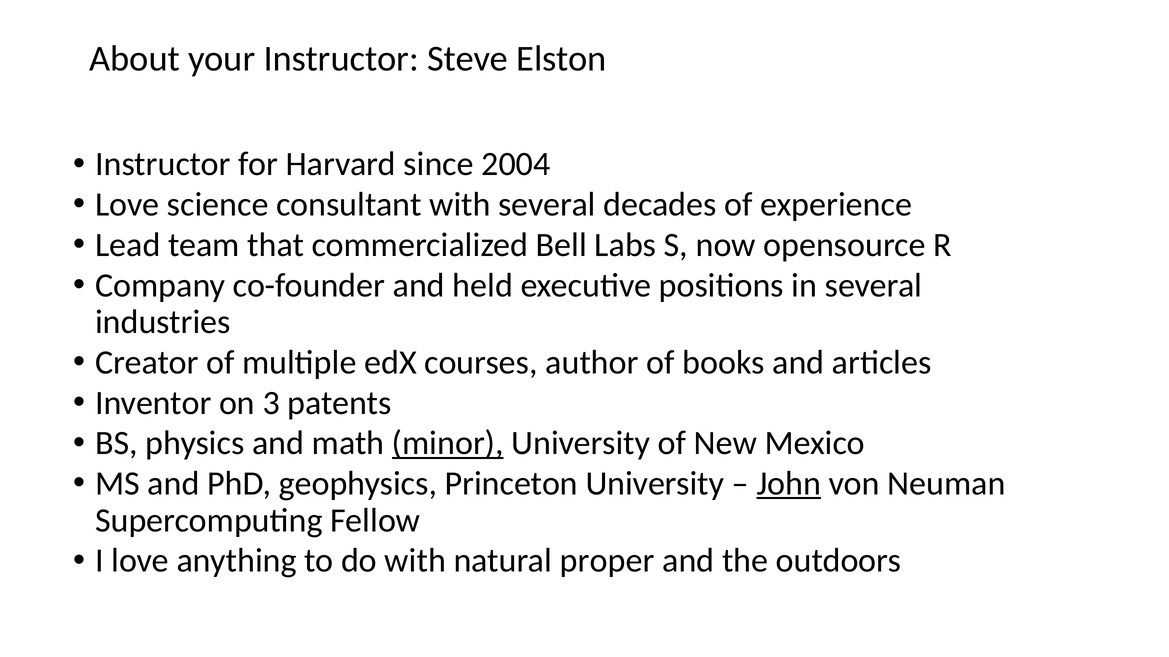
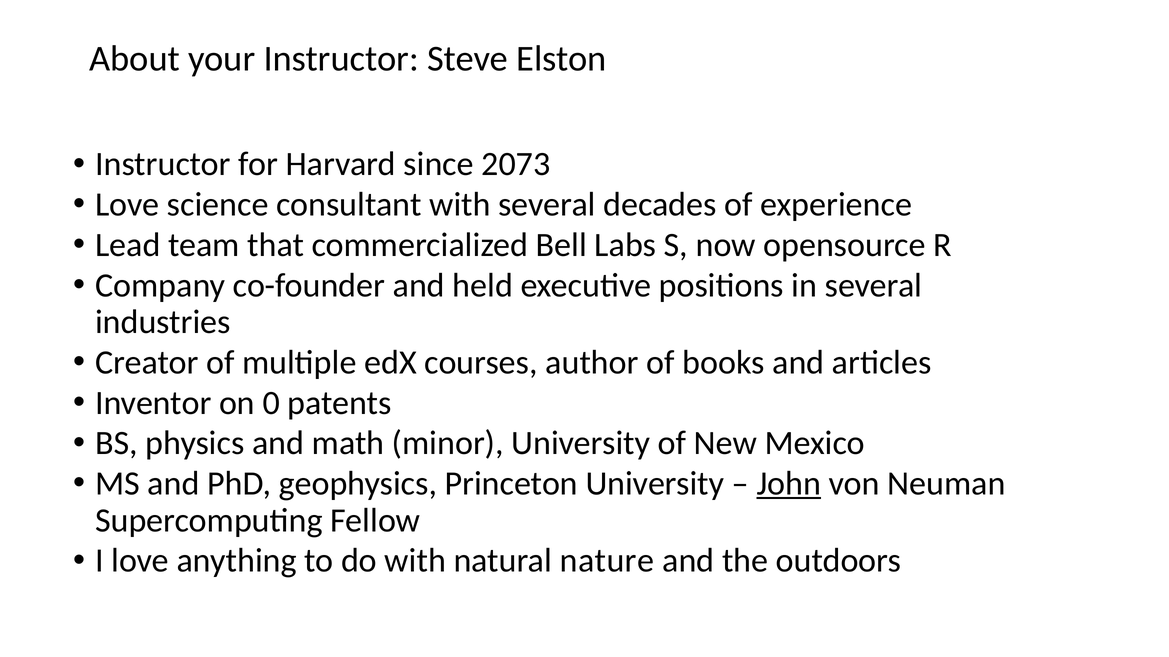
2004: 2004 -> 2073
3: 3 -> 0
minor underline: present -> none
proper: proper -> nature
